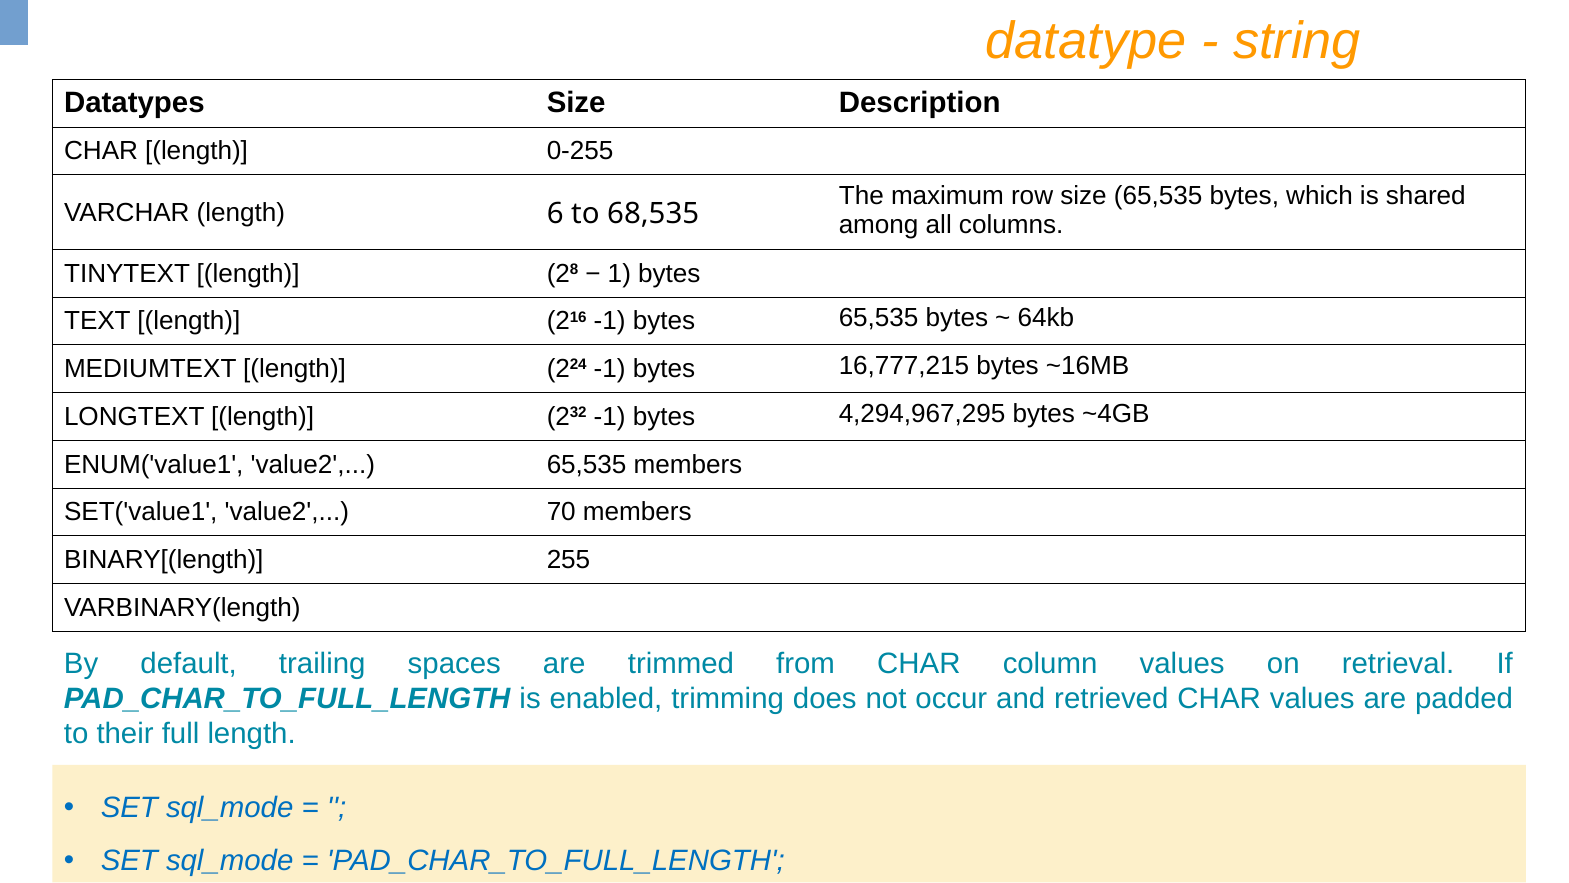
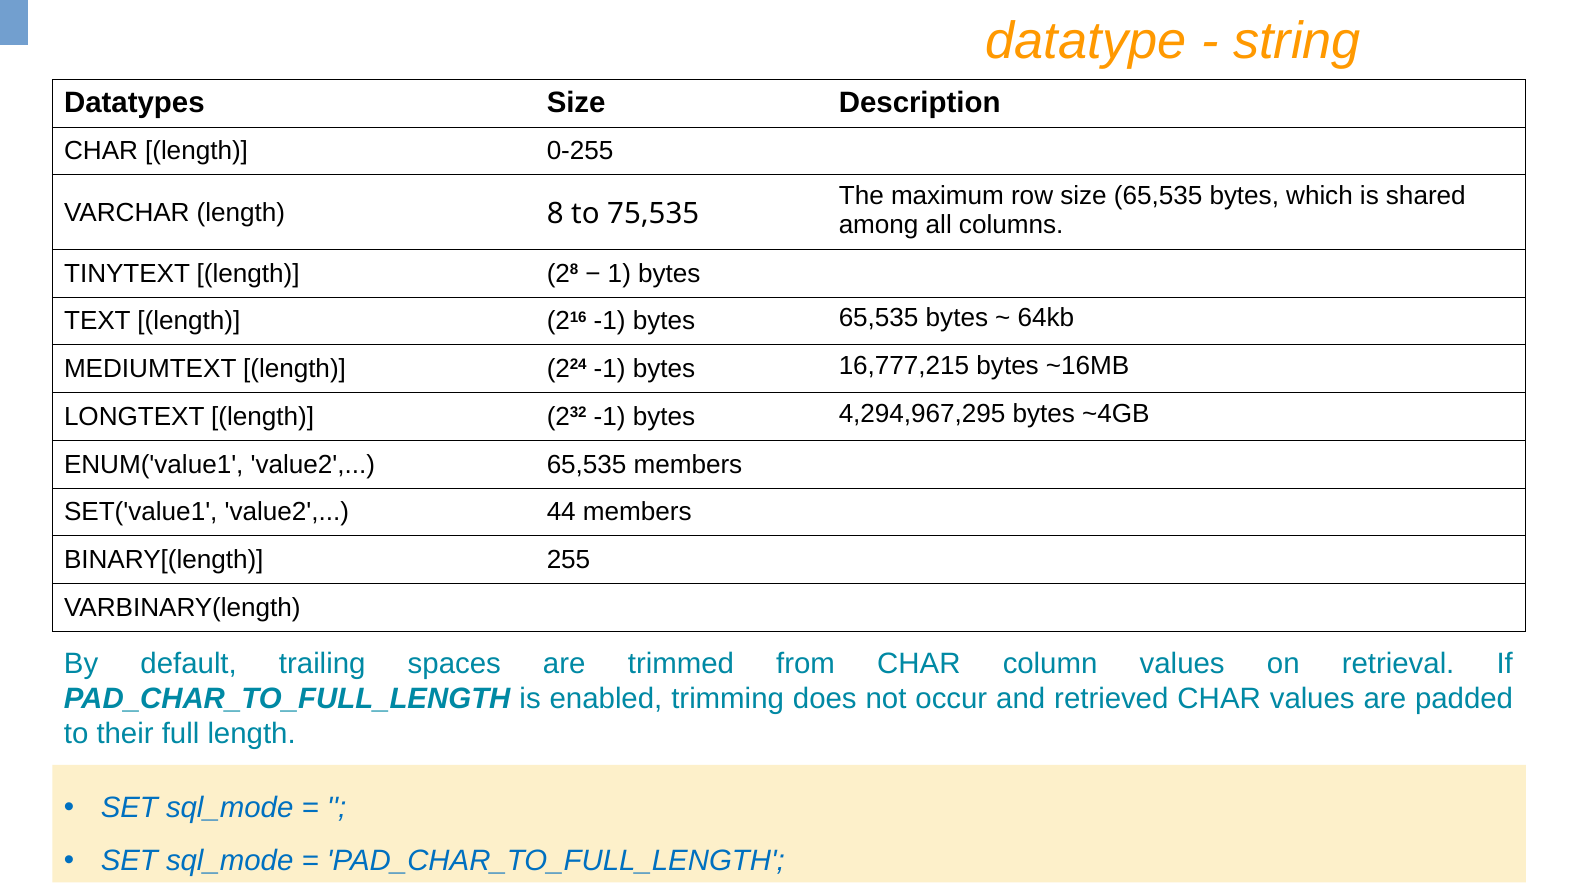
6: 6 -> 8
68,535: 68,535 -> 75,535
70: 70 -> 44
